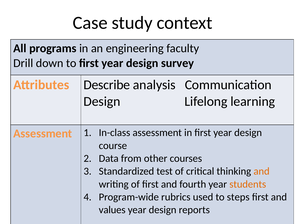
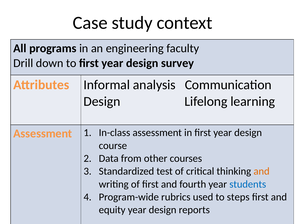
Describe: Describe -> Informal
students colour: orange -> blue
values: values -> equity
